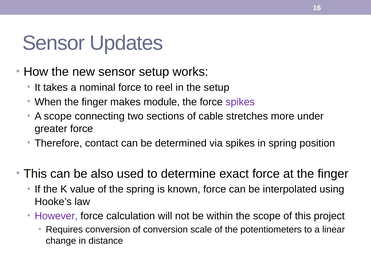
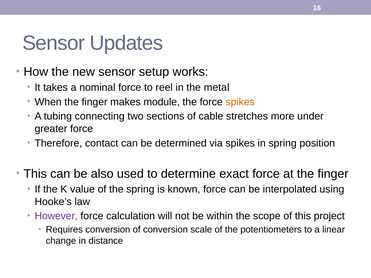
the setup: setup -> metal
spikes at (240, 102) colour: purple -> orange
A scope: scope -> tubing
